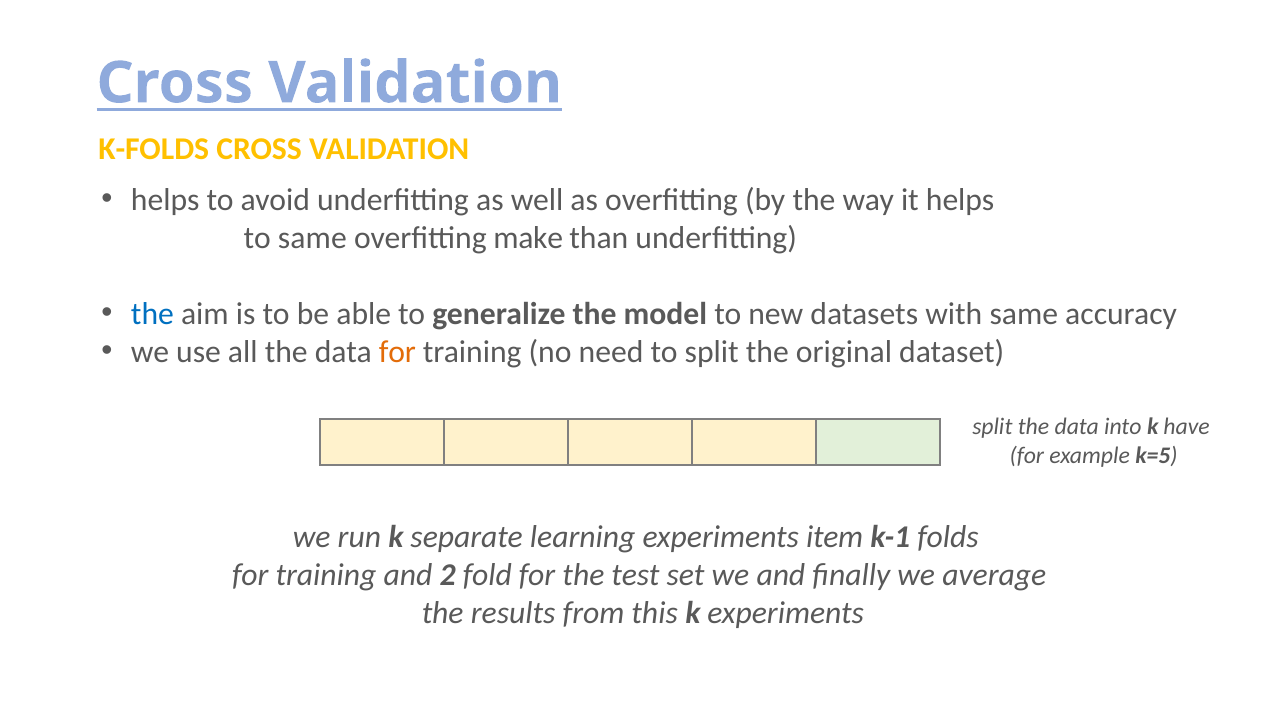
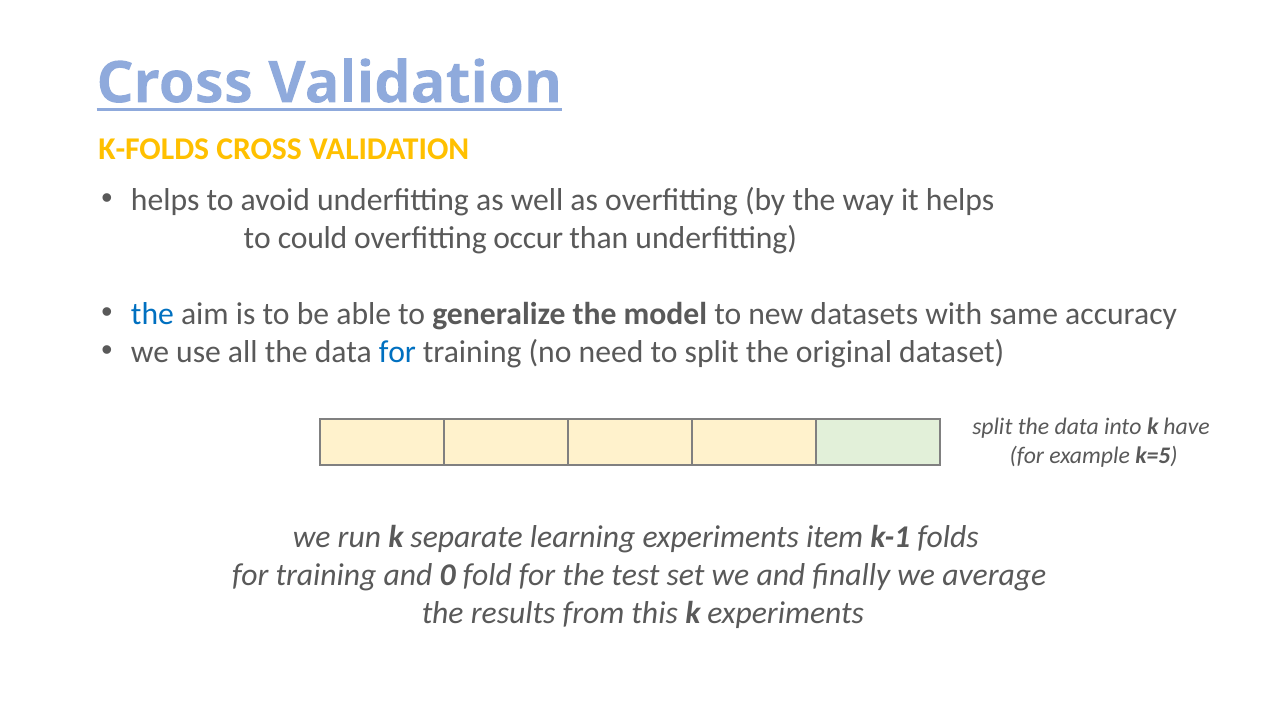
to same: same -> could
make: make -> occur
for at (397, 352) colour: orange -> blue
2: 2 -> 0
